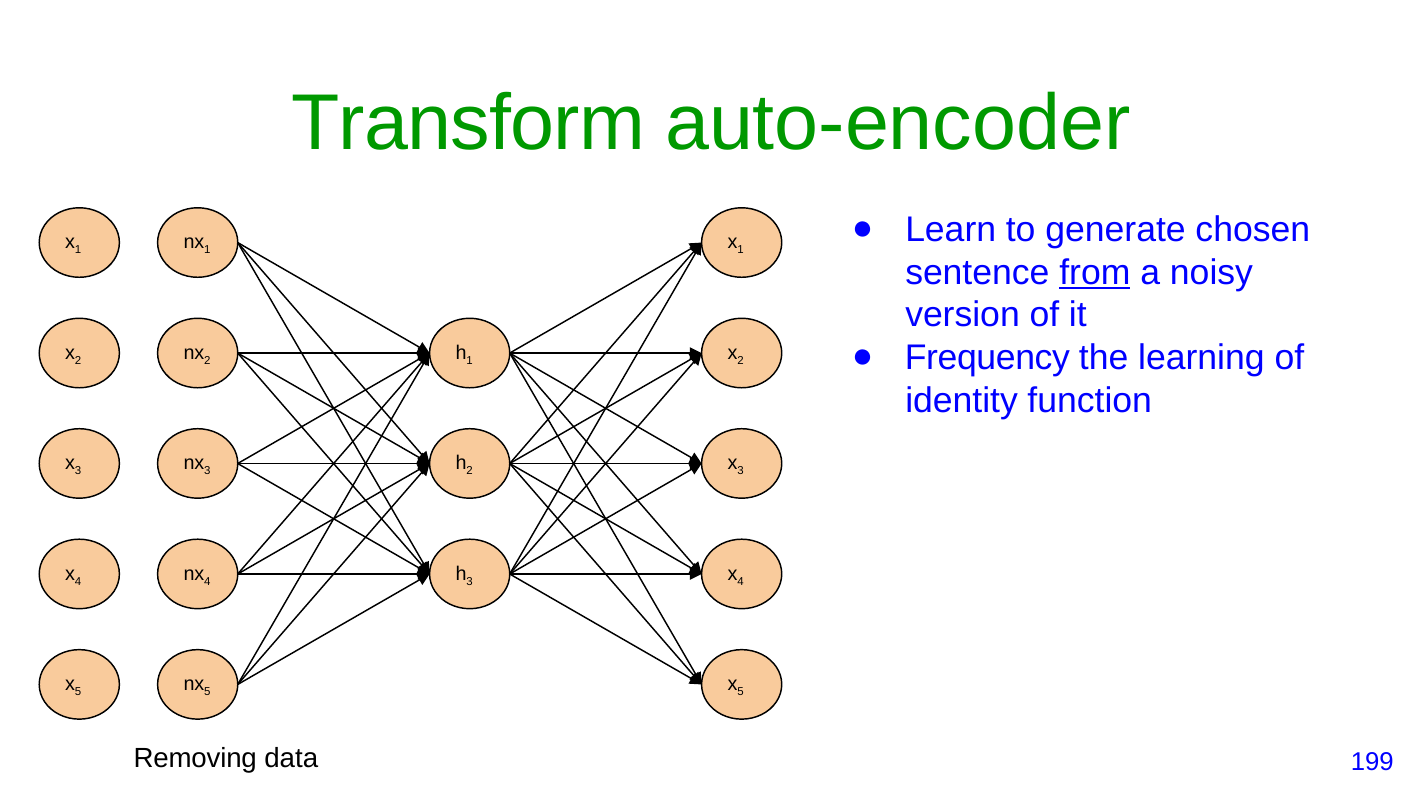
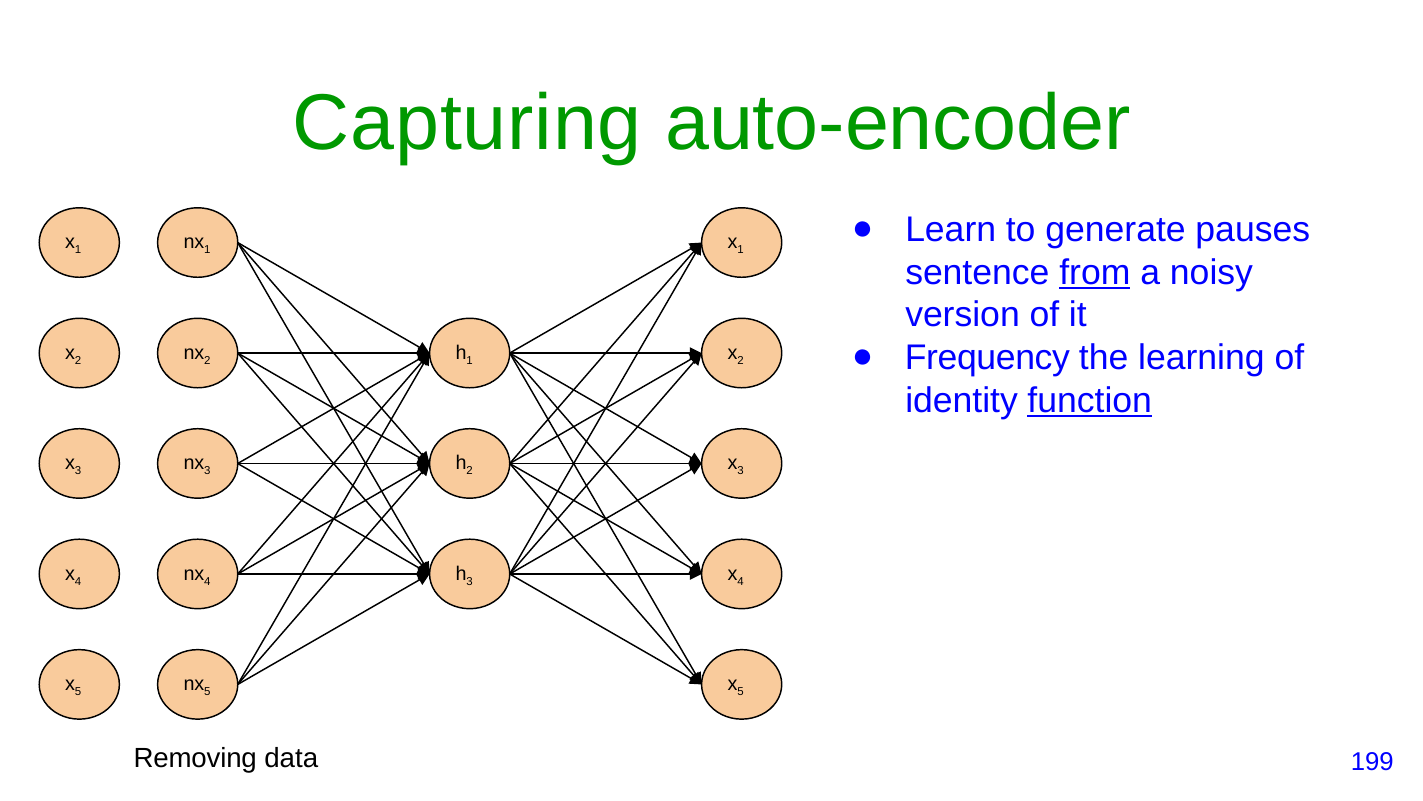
Transform: Transform -> Capturing
chosen: chosen -> pauses
function underline: none -> present
